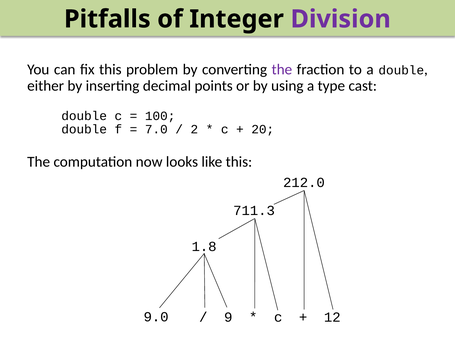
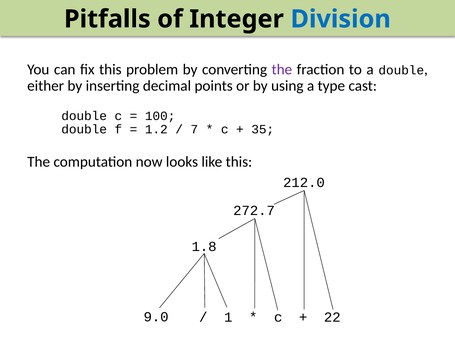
Division colour: purple -> blue
7.0: 7.0 -> 1.2
2: 2 -> 7
20: 20 -> 35
711.3: 711.3 -> 272.7
9: 9 -> 1
12: 12 -> 22
